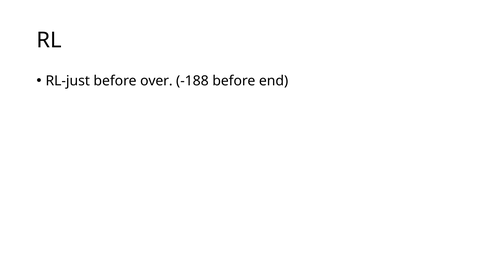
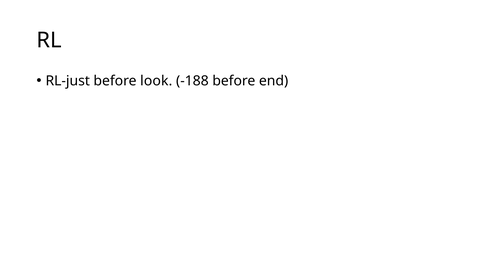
over: over -> look
